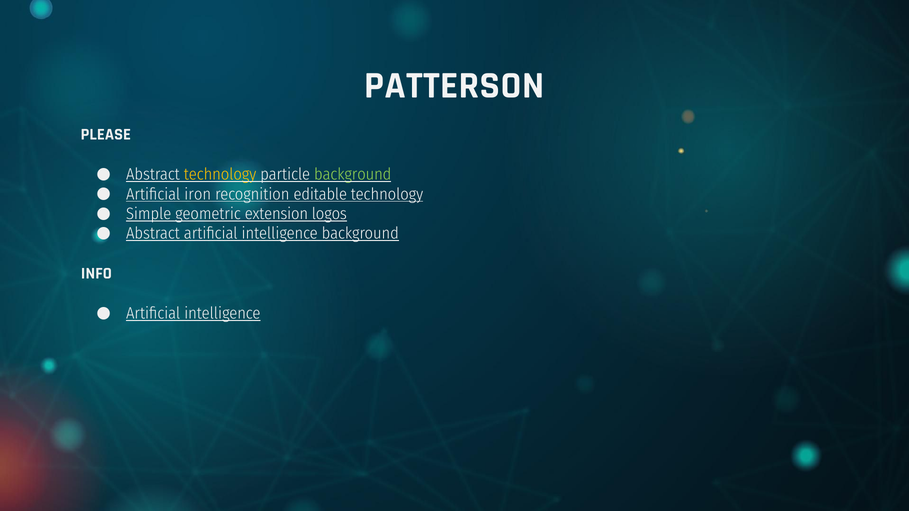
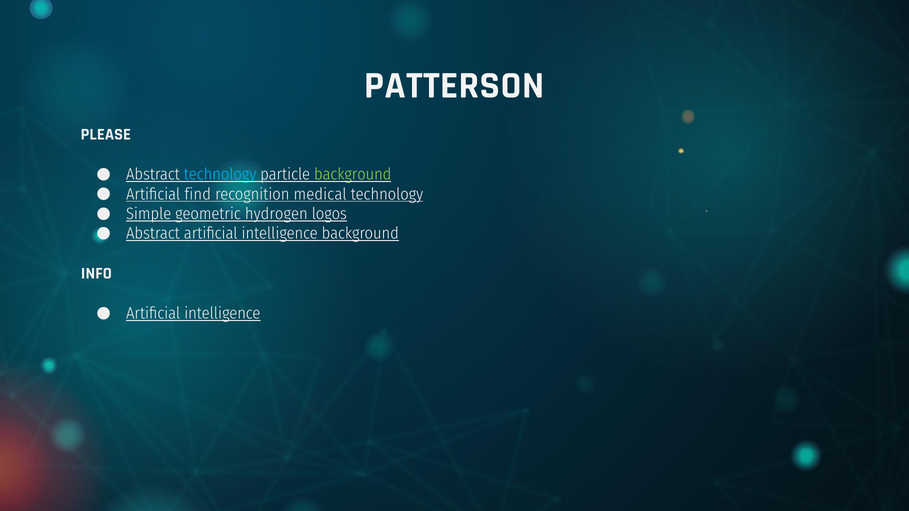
technology at (220, 175) colour: yellow -> light blue
iron: iron -> find
editable: editable -> medical
extension: extension -> hydrogen
